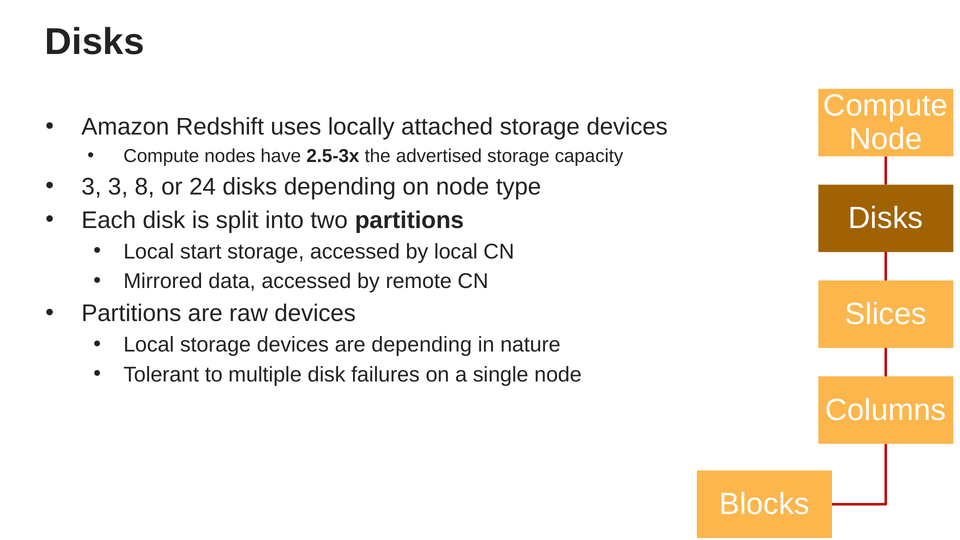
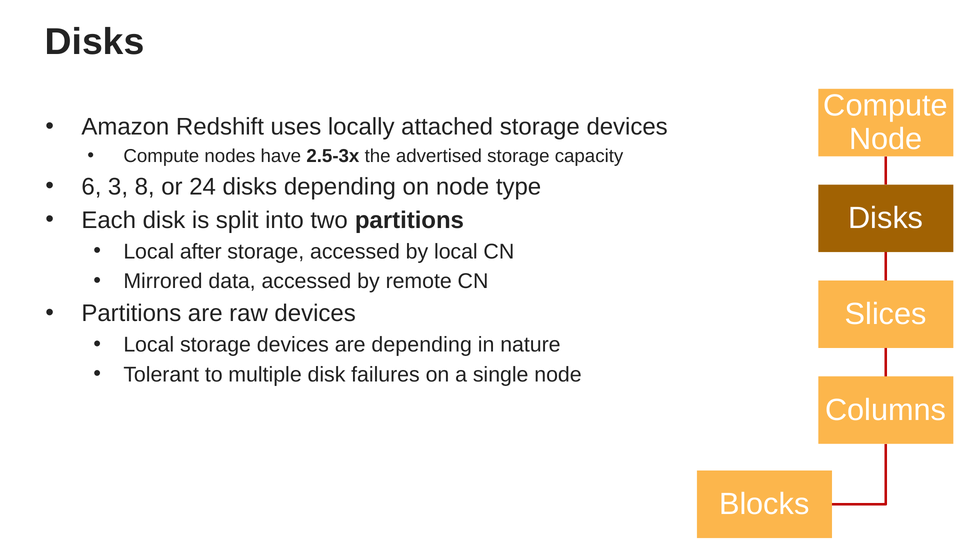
3 at (91, 187): 3 -> 6
start: start -> after
